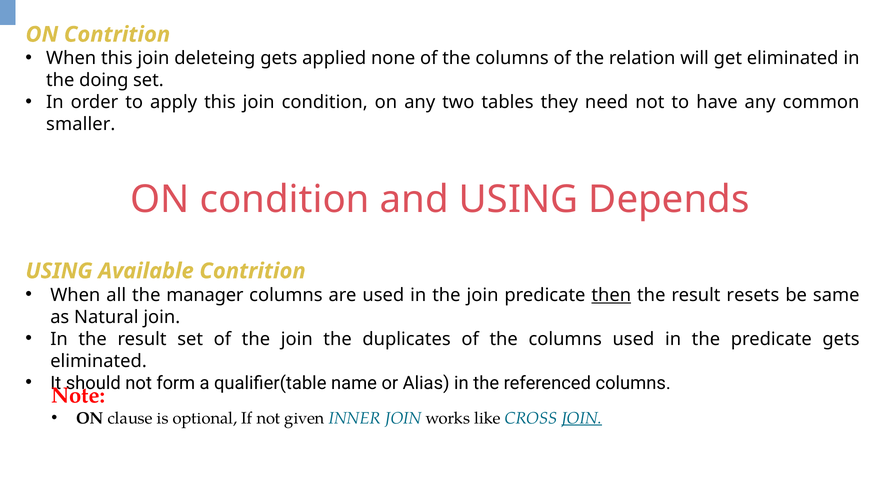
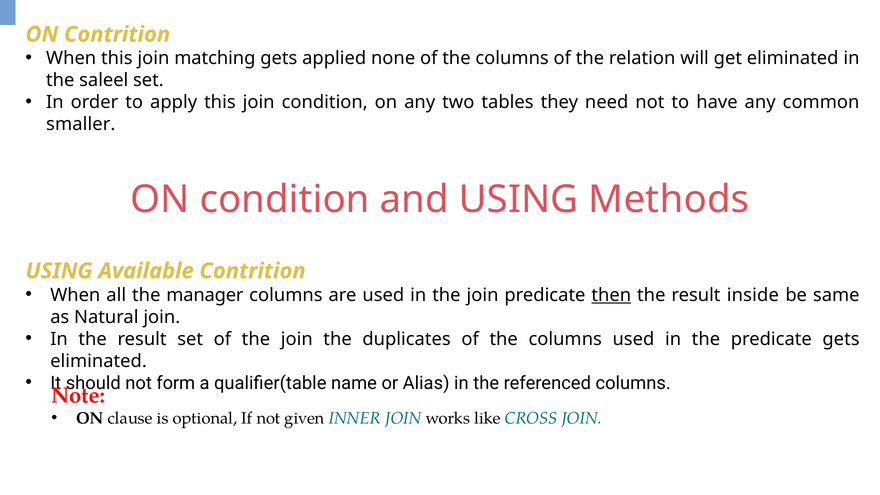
deleteing: deleteing -> matching
doing: doing -> saleel
Depends: Depends -> Methods
resets: resets -> inside
JOIN at (582, 418) underline: present -> none
